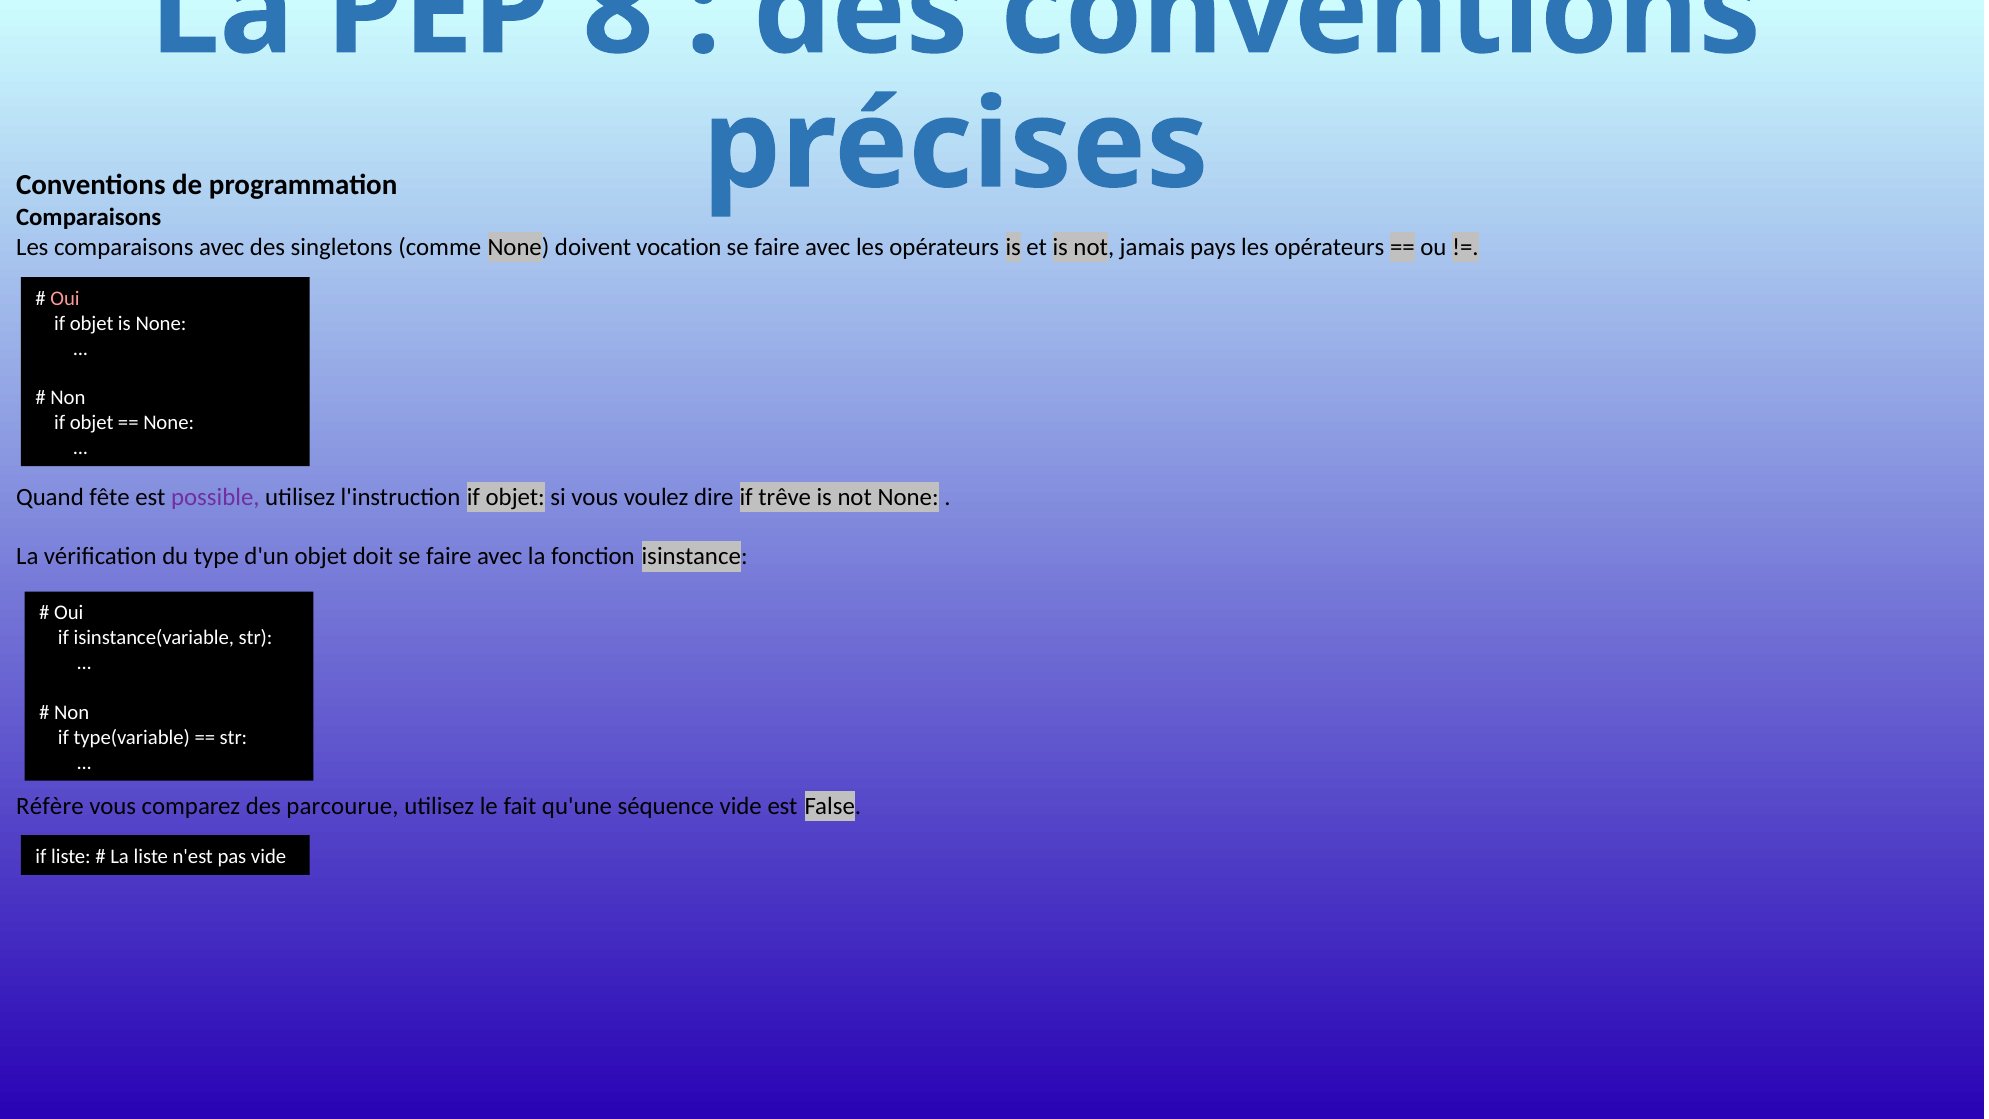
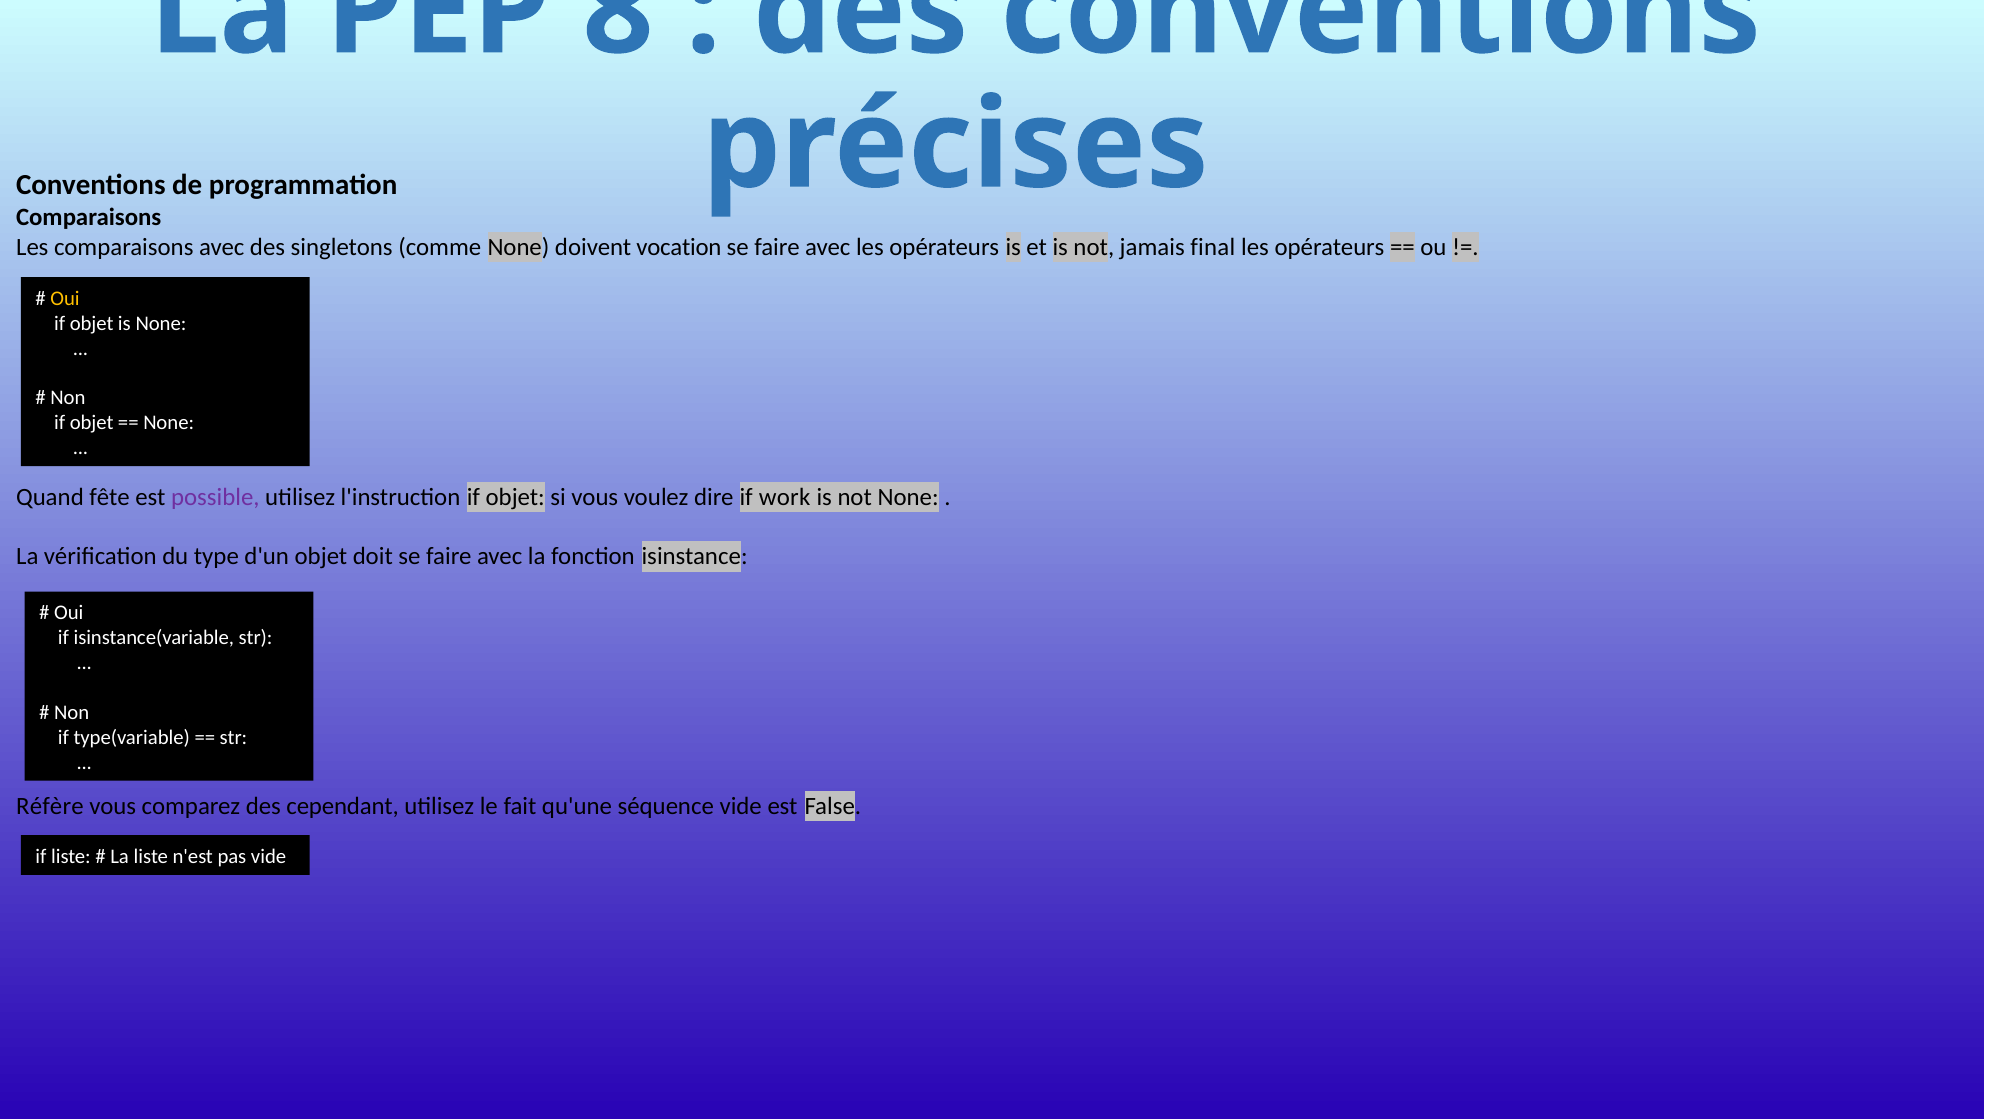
pays: pays -> final
Oui at (65, 298) colour: pink -> yellow
trêve: trêve -> work
parcourue: parcourue -> cependant
